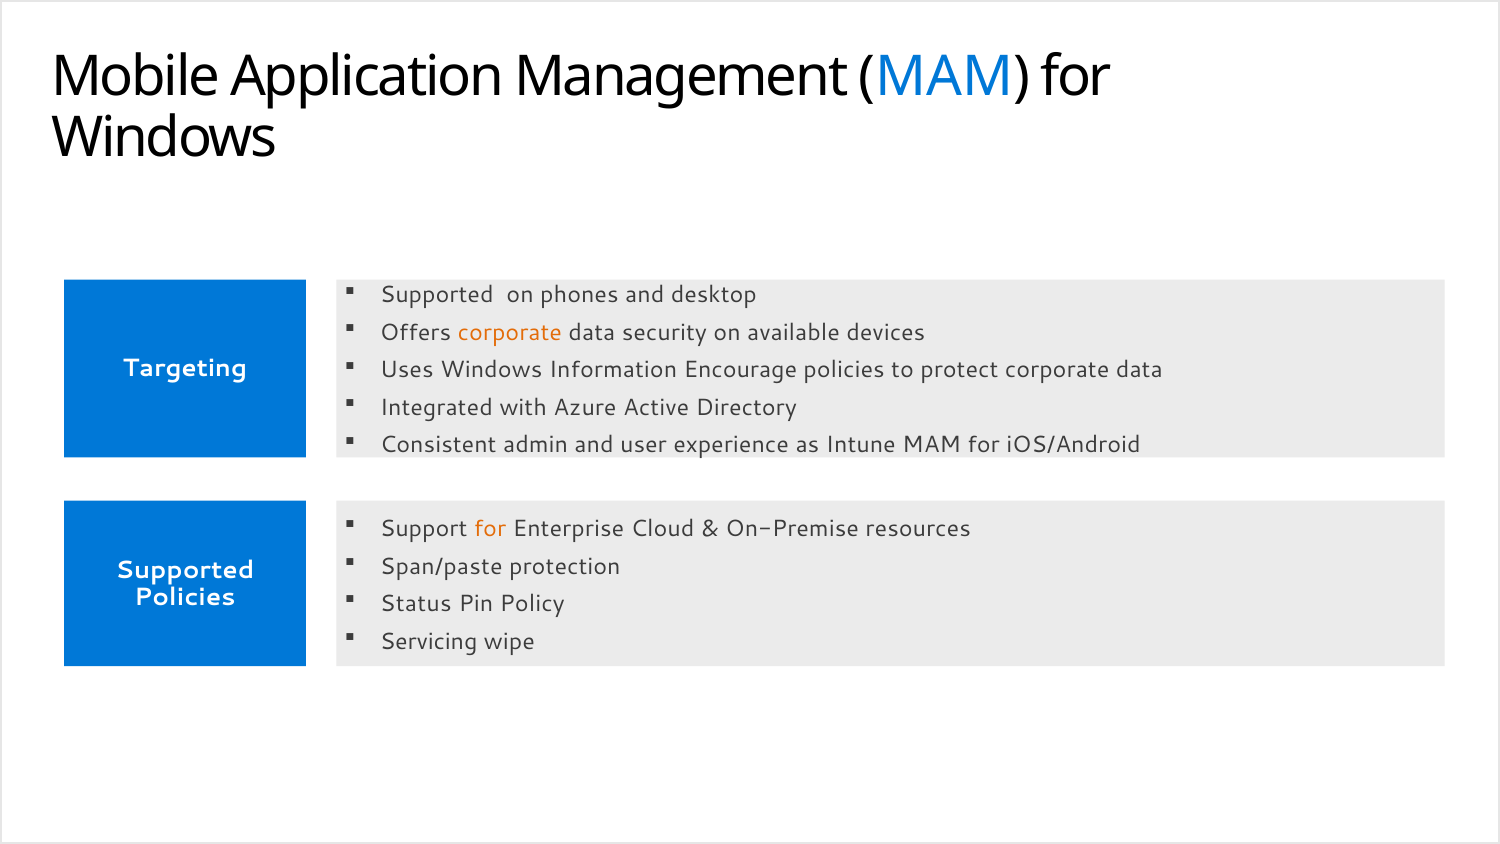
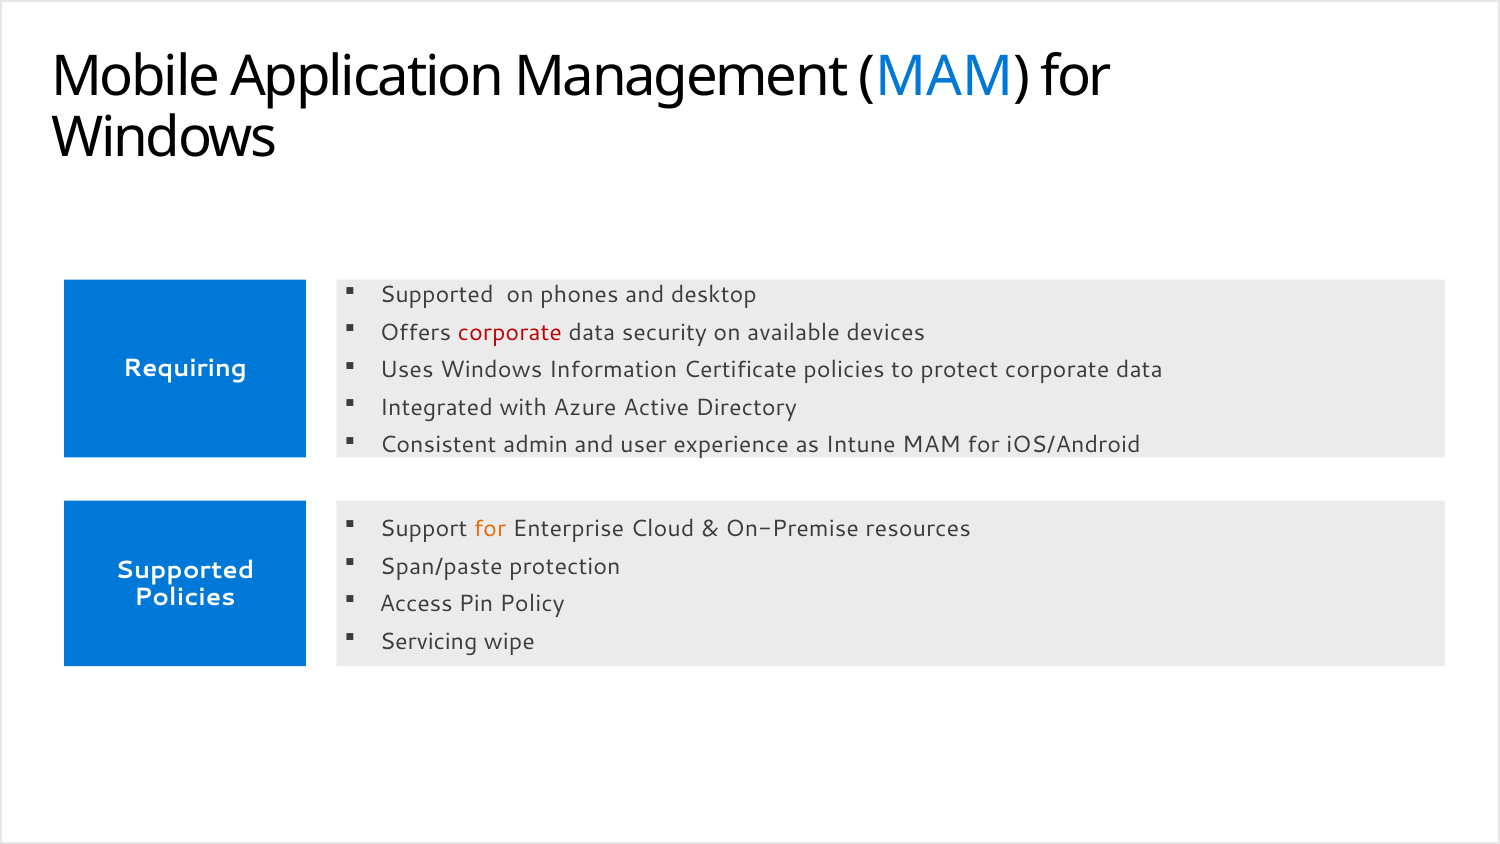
corporate at (510, 333) colour: orange -> red
Encourage: Encourage -> Certificate
Targeting: Targeting -> Requiring
Status: Status -> Access
